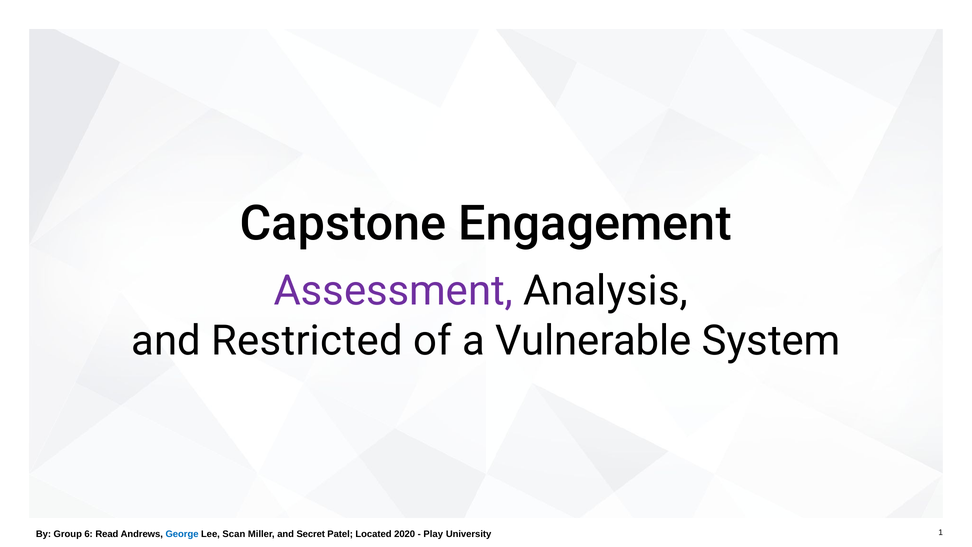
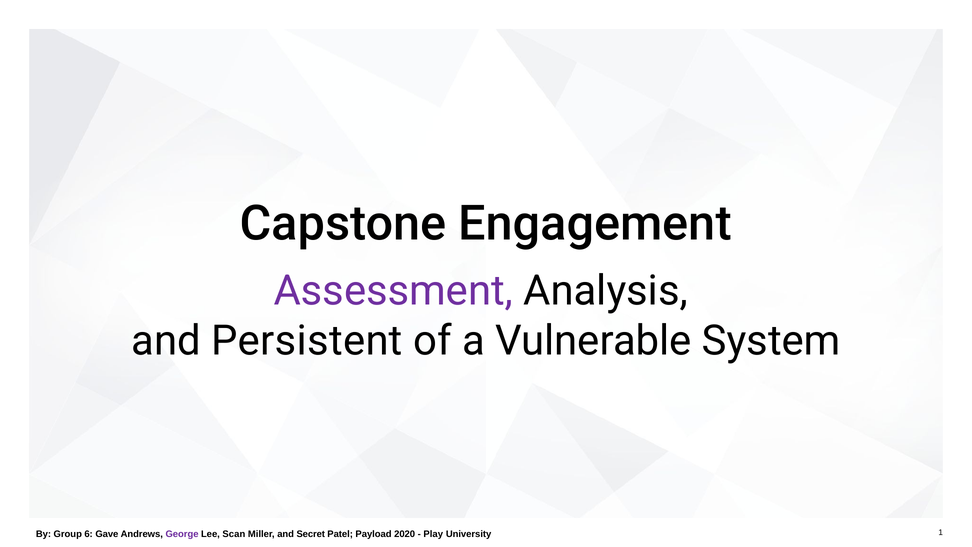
Restricted: Restricted -> Persistent
Read: Read -> Gave
George colour: blue -> purple
Located: Located -> Payload
